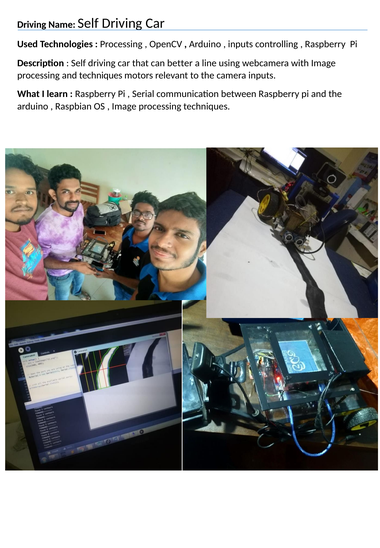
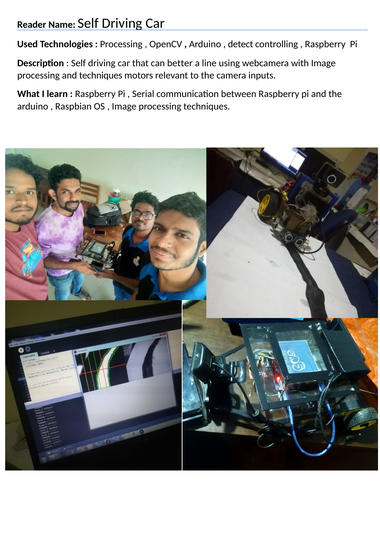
Driving at (32, 25): Driving -> Reader
inputs at (240, 44): inputs -> detect
